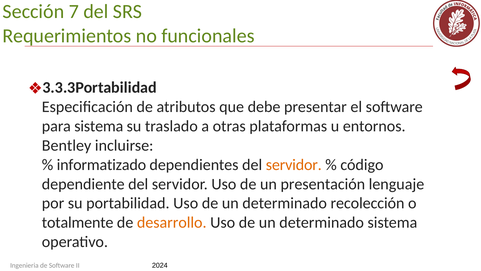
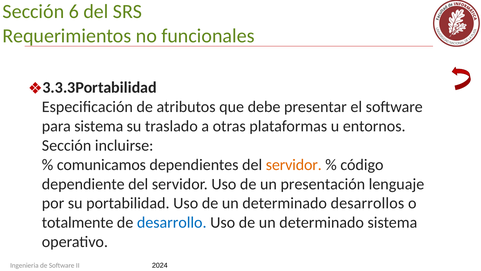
7: 7 -> 6
Bentley at (67, 145): Bentley -> Sección
informatizado: informatizado -> comunicamos
recolección: recolección -> desarrollos
desarrollo colour: orange -> blue
